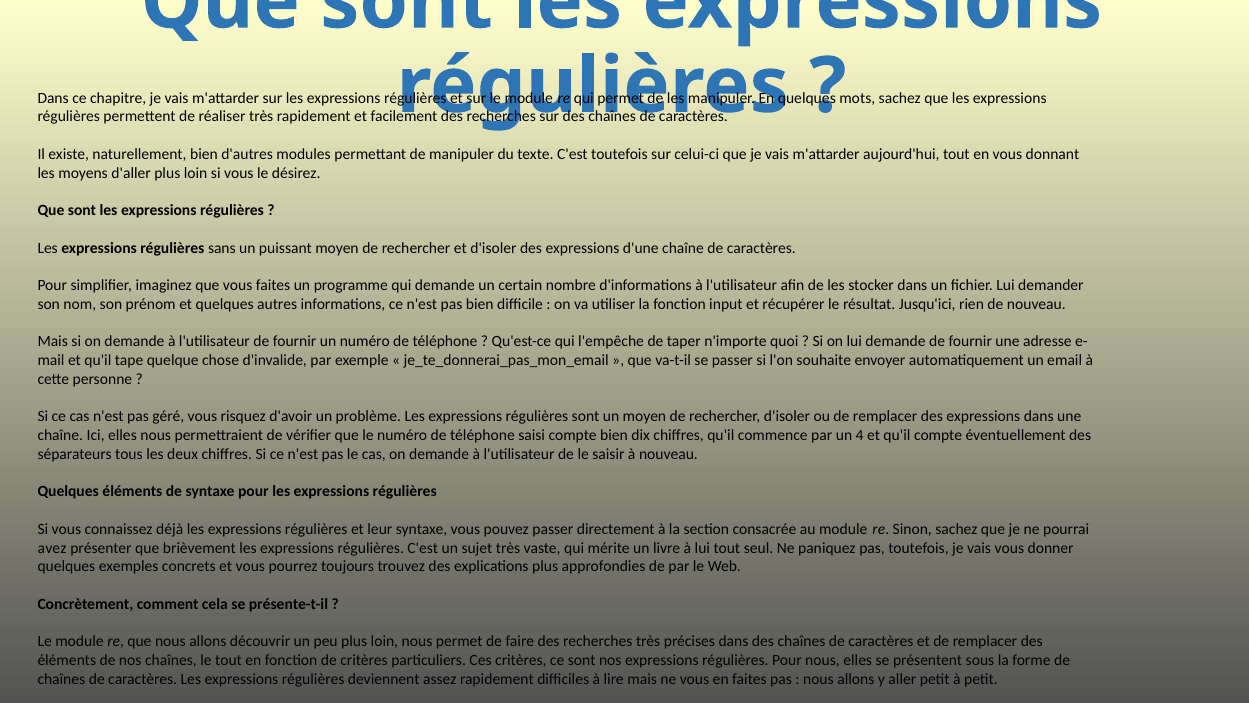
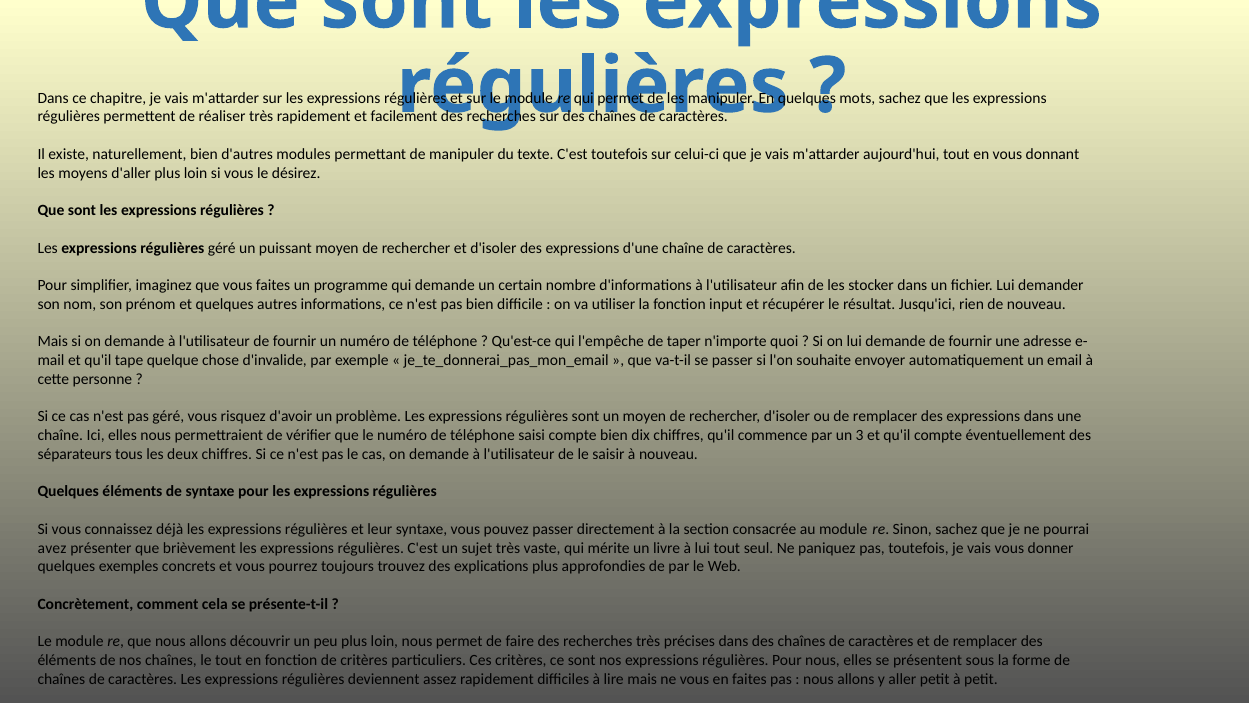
régulières sans: sans -> géré
4: 4 -> 3
